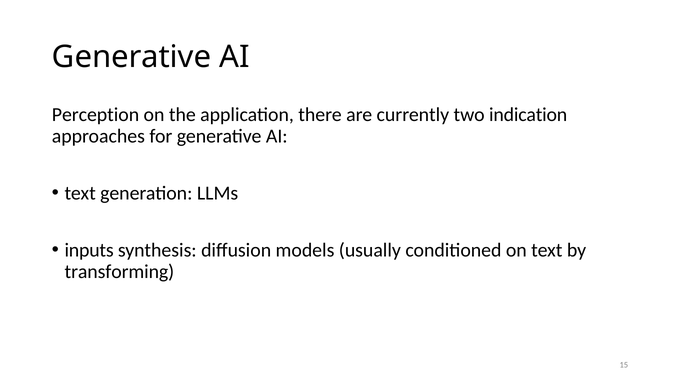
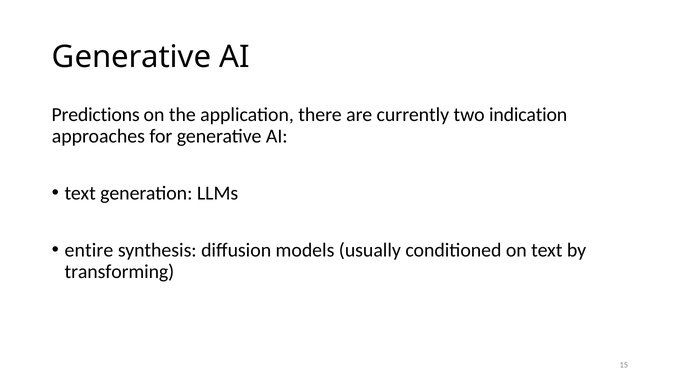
Perception: Perception -> Predictions
inputs: inputs -> entire
